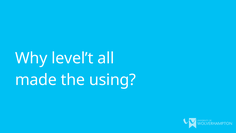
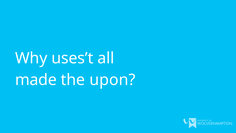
level’t: level’t -> uses’t
using: using -> upon
